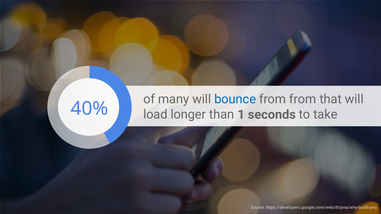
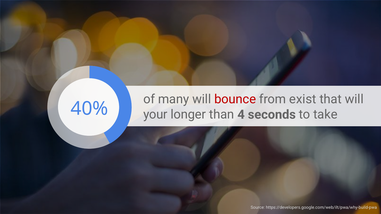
bounce colour: blue -> red
from from: from -> exist
load: load -> your
1: 1 -> 4
